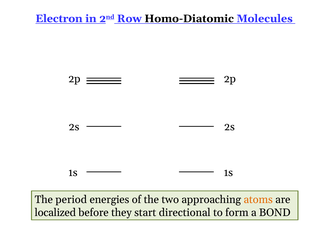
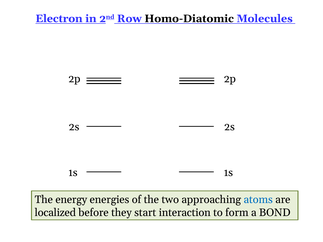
period: period -> energy
atoms colour: orange -> blue
directional: directional -> interaction
